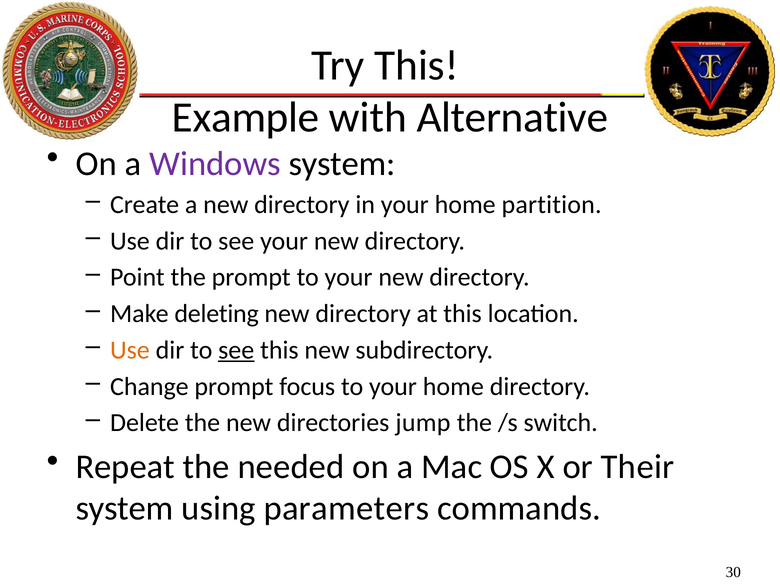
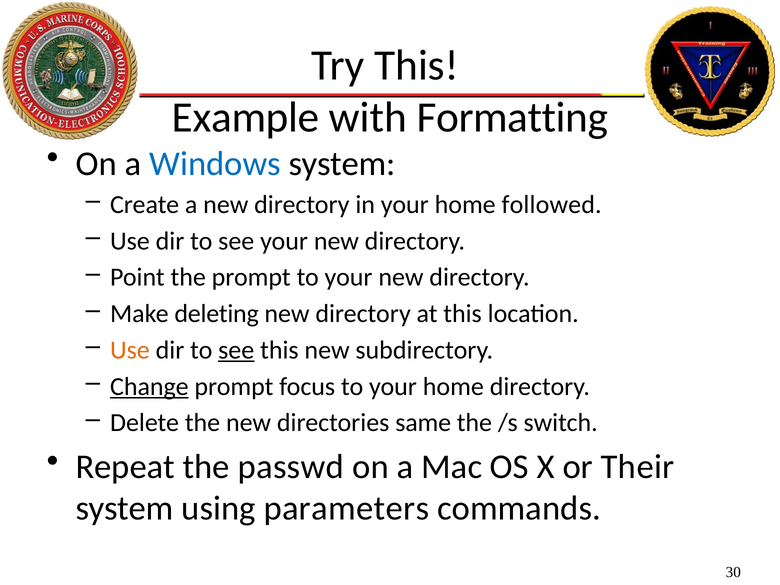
Alternative: Alternative -> Formatting
Windows colour: purple -> blue
partition: partition -> followed
Change underline: none -> present
jump: jump -> same
needed: needed -> passwd
